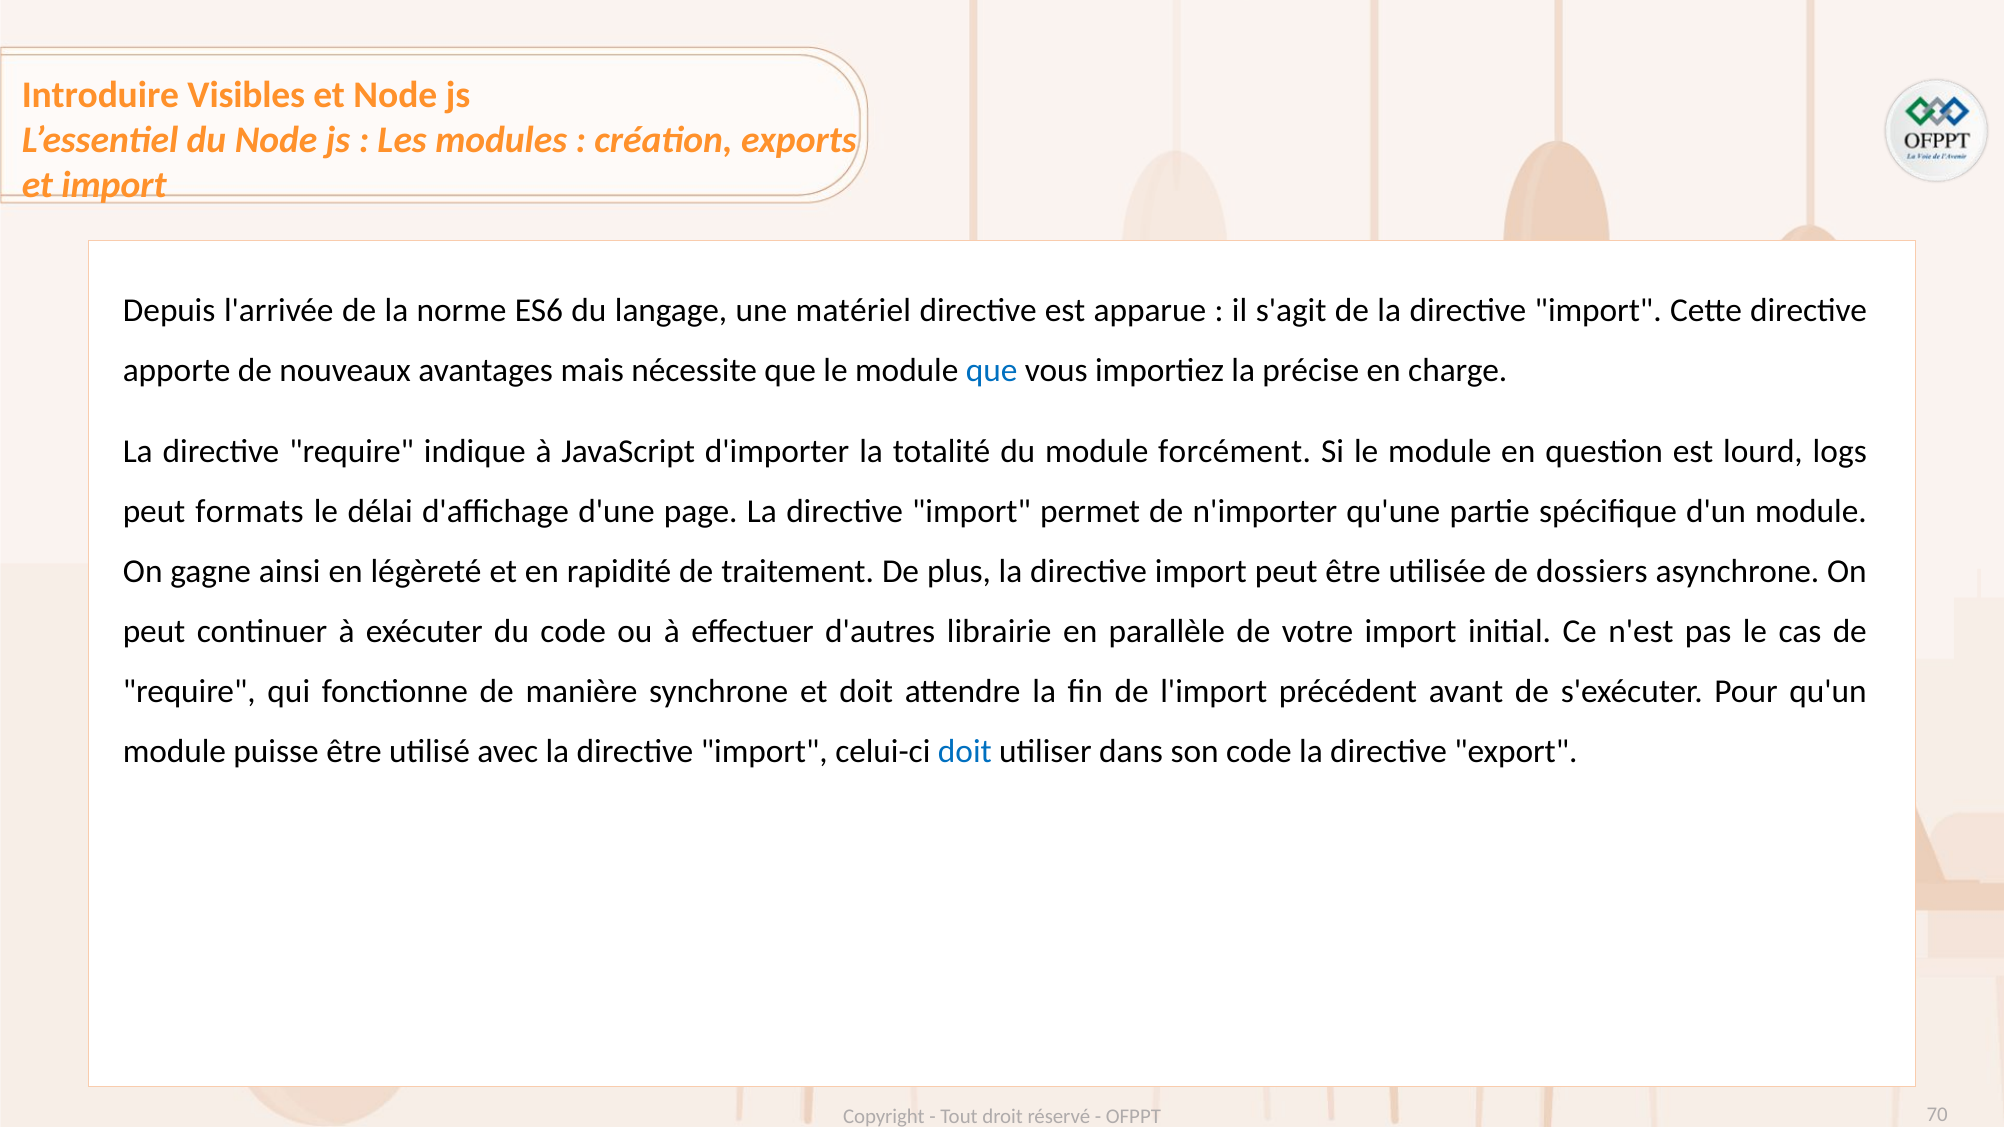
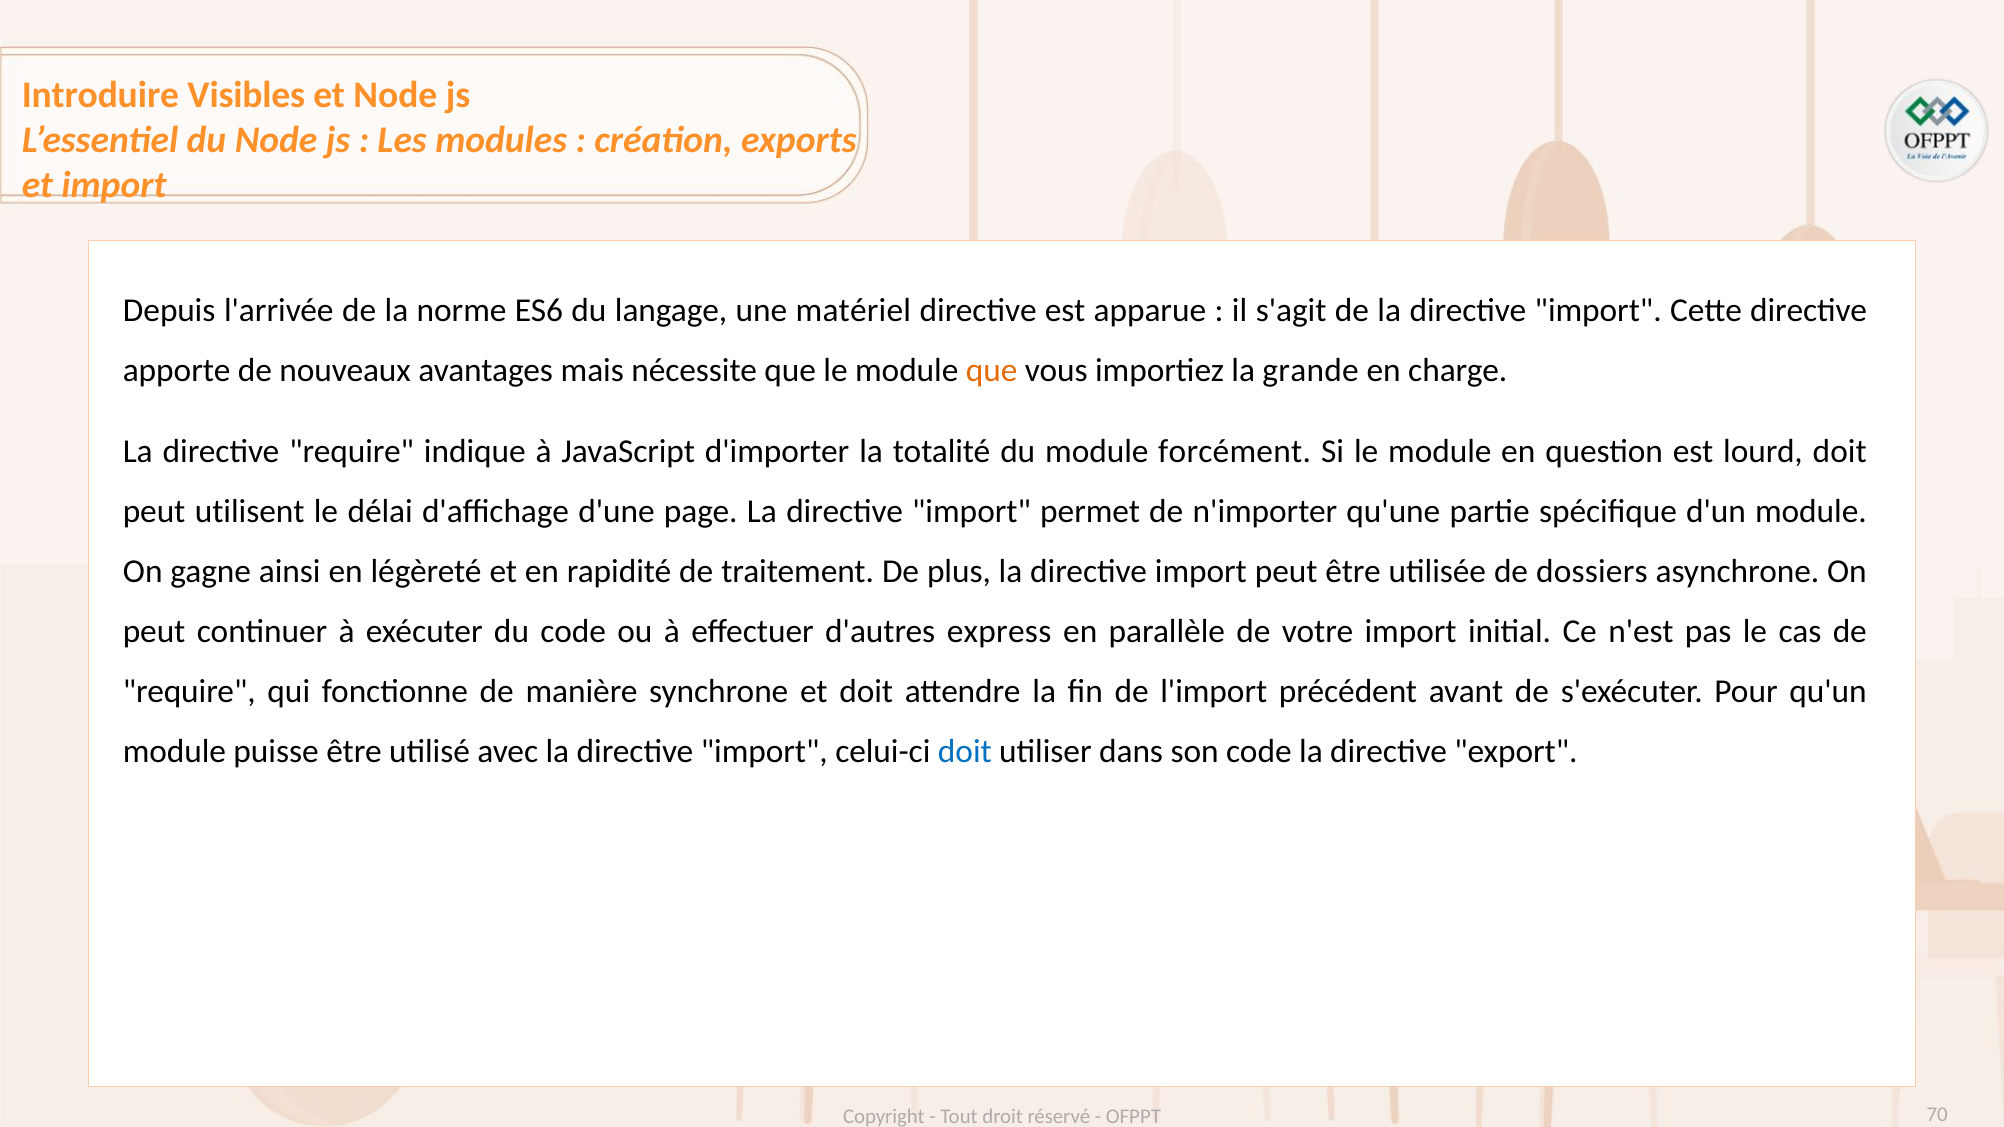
que at (992, 371) colour: blue -> orange
précise: précise -> grande
lourd logs: logs -> doit
formats: formats -> utilisent
librairie: librairie -> express
